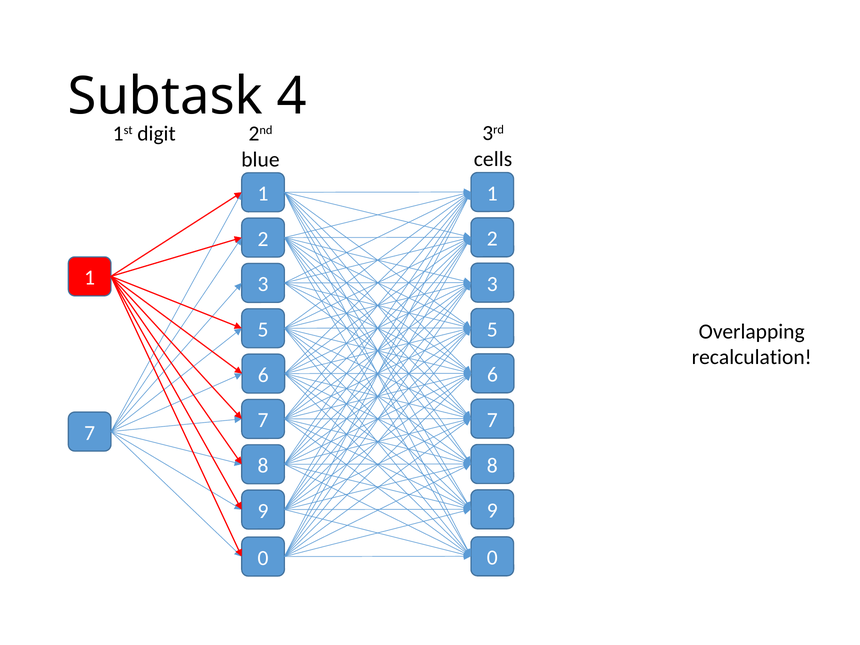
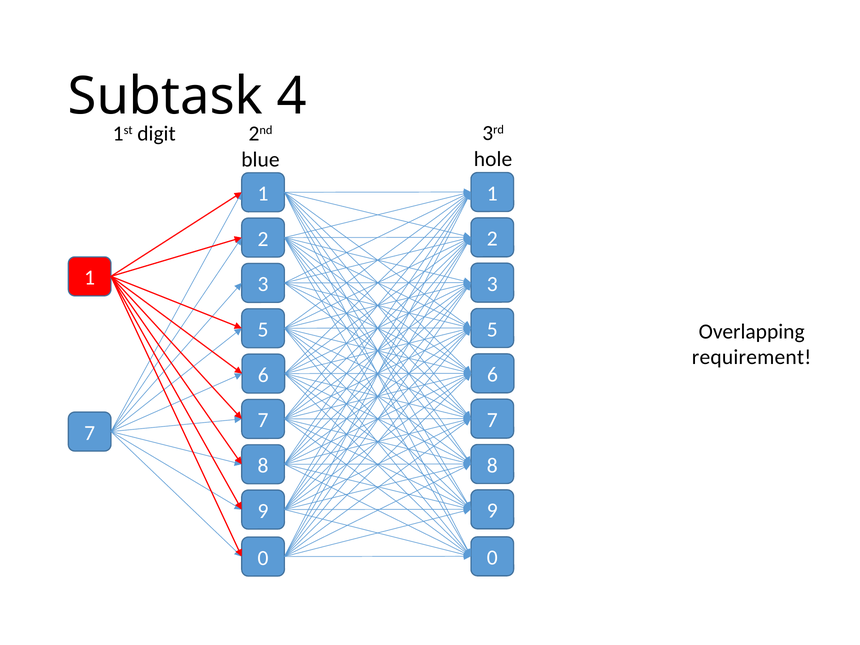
cells: cells -> hole
recalculation: recalculation -> requirement
